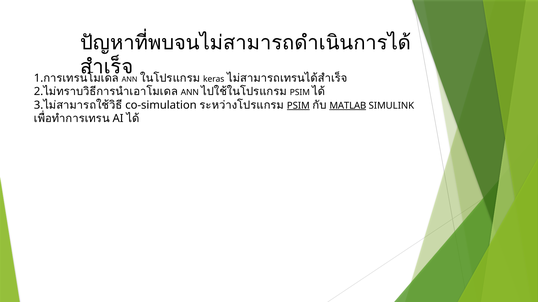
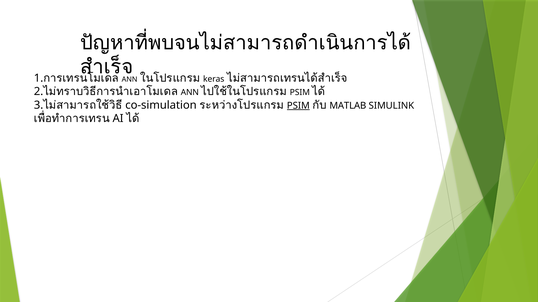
MATLAB underline: present -> none
